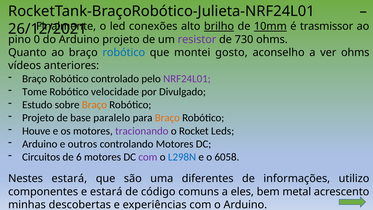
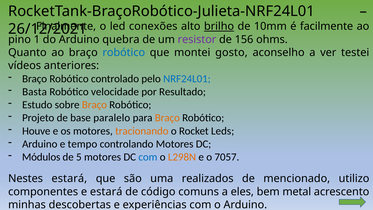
10mm underline: present -> none
trasmissor: trasmissor -> facilmente
0: 0 -> 1
Arduino projeto: projeto -> quebra
730: 730 -> 156
ver ohms: ohms -> testei
NRF24L01 colour: purple -> blue
Tome: Tome -> Basta
Divulgado: Divulgado -> Resultado
tracionando colour: purple -> orange
outros: outros -> tempo
Circuitos: Circuitos -> Módulos
6: 6 -> 5
com at (148, 157) colour: purple -> blue
L298N colour: blue -> orange
6058: 6058 -> 7057
diferentes: diferentes -> realizados
informações: informações -> mencionado
